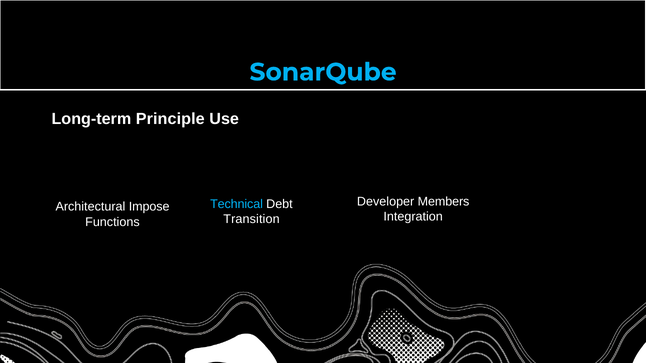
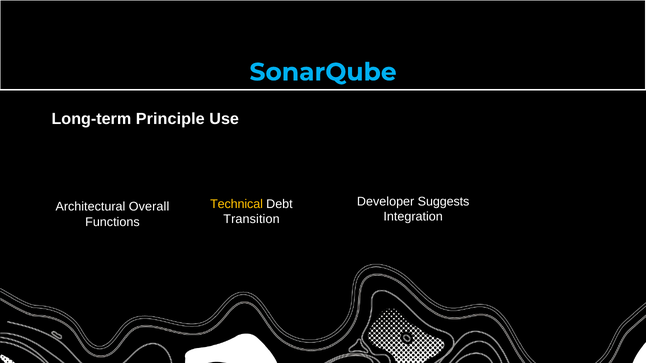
Members: Members -> Suggests
Technical colour: light blue -> yellow
Impose: Impose -> Overall
